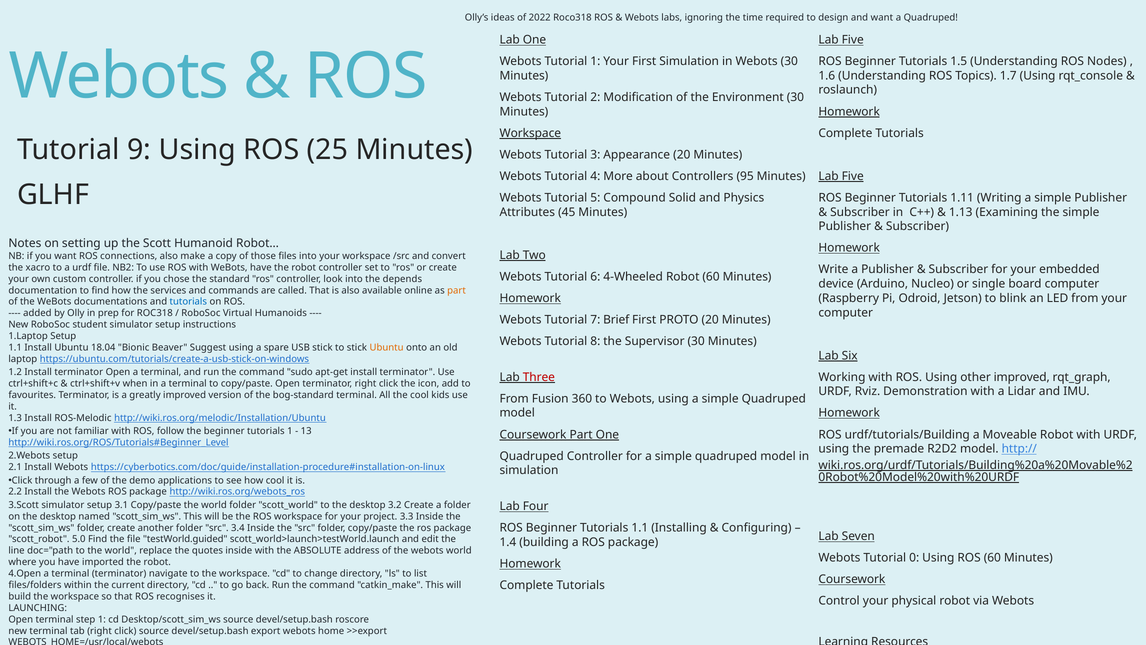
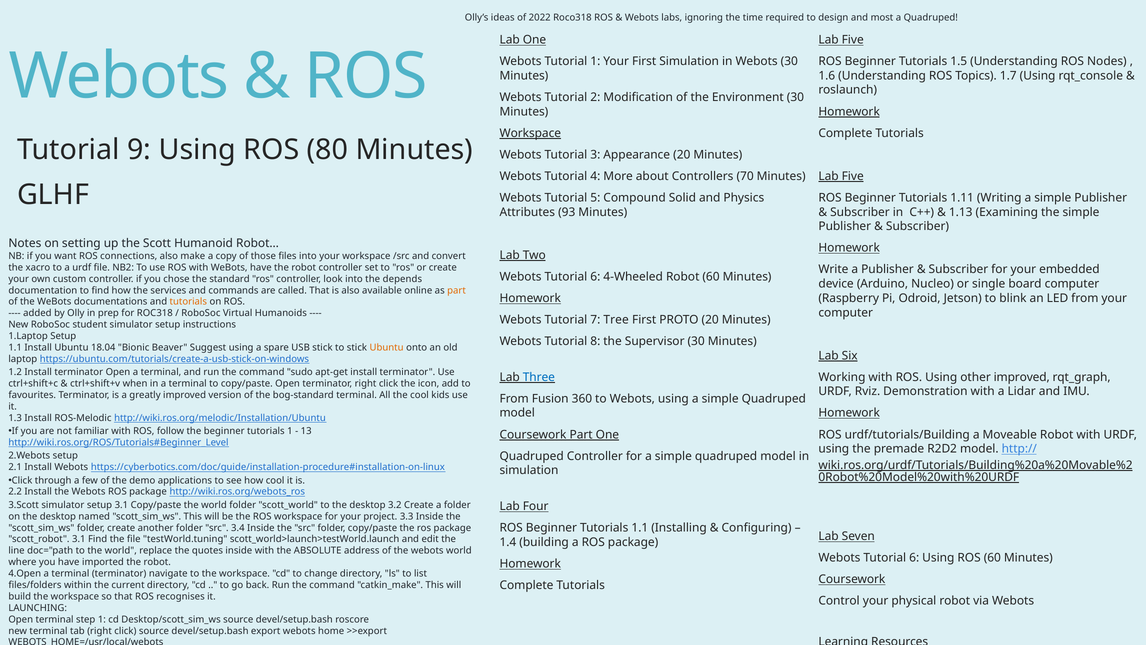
and want: want -> most
25: 25 -> 80
95: 95 -> 70
45: 45 -> 93
tutorials at (188, 302) colour: blue -> orange
Brief: Brief -> Tree
Three colour: red -> blue
scott_robot 5.0: 5.0 -> 3.1
testWorld.guided: testWorld.guided -> testWorld.tuning
0 at (914, 558): 0 -> 6
